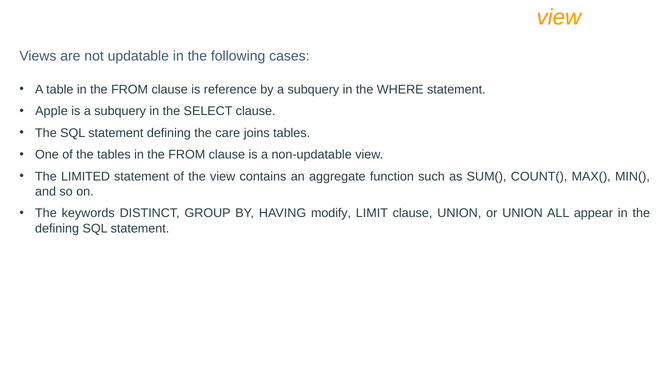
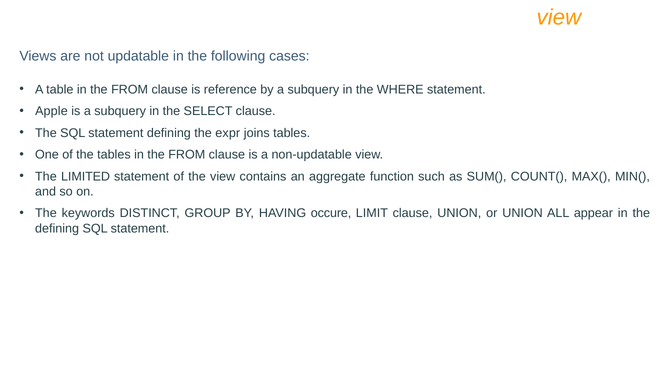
care: care -> expr
modify: modify -> occure
